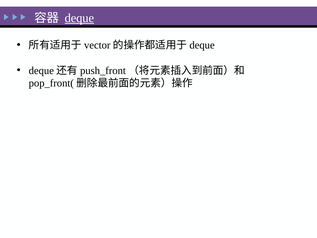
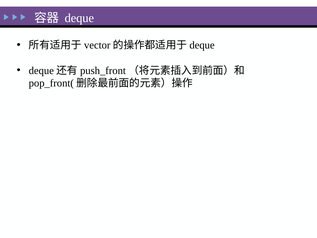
deque underline: present -> none
